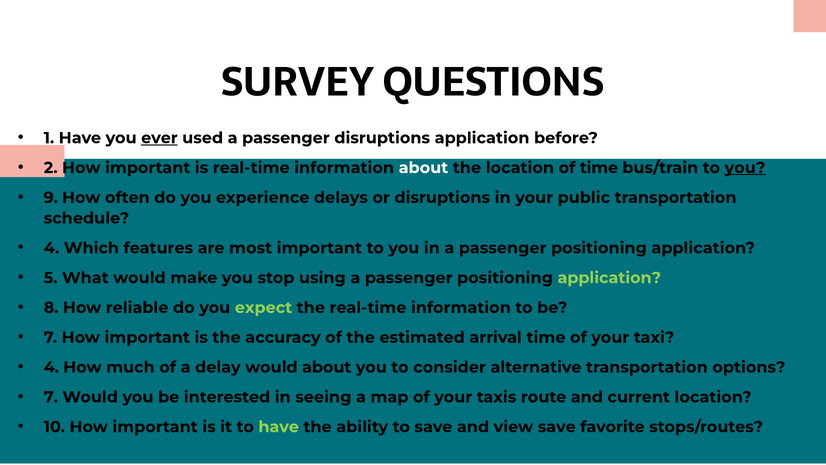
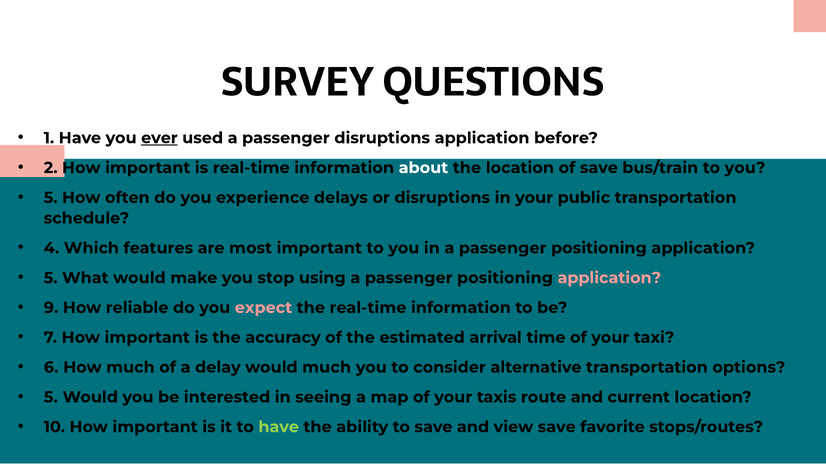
of time: time -> save
you at (745, 168) underline: present -> none
9 at (51, 197): 9 -> 5
application at (609, 278) colour: light green -> pink
8: 8 -> 9
expect colour: light green -> pink
4 at (51, 367): 4 -> 6
would about: about -> much
7 at (51, 397): 7 -> 5
